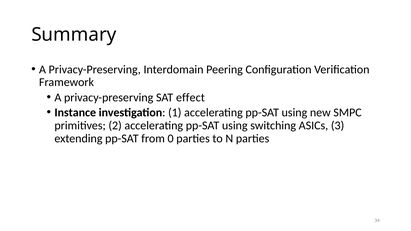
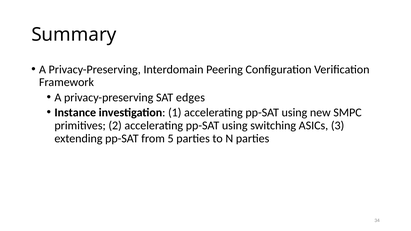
effect: effect -> edges
0: 0 -> 5
